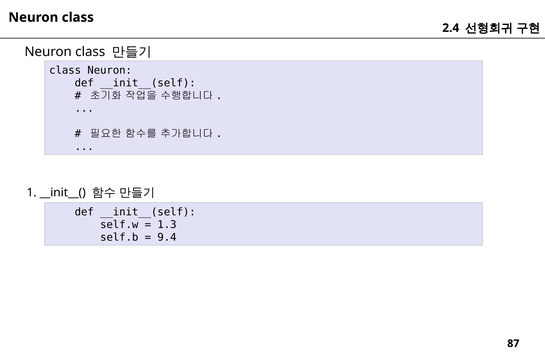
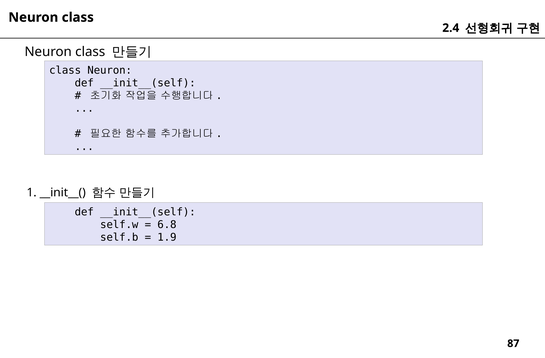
1.3: 1.3 -> 6.8
9.4: 9.4 -> 1.9
